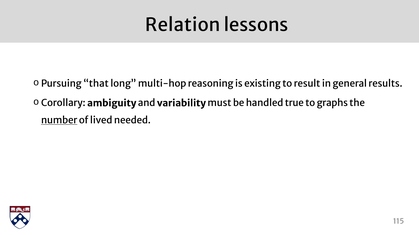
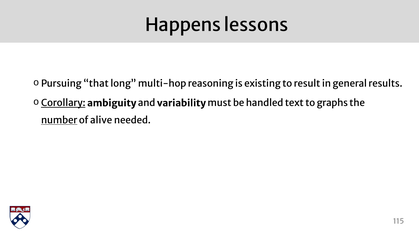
Relation: Relation -> Happens
Corollary underline: none -> present
true: true -> text
lived: lived -> alive
